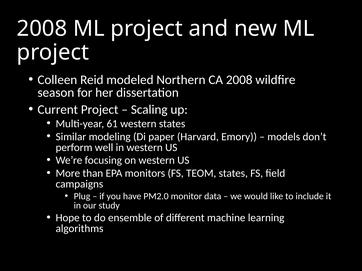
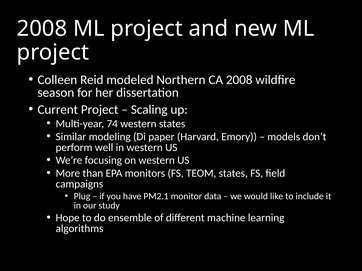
61: 61 -> 74
PM2.0: PM2.0 -> PM2.1
